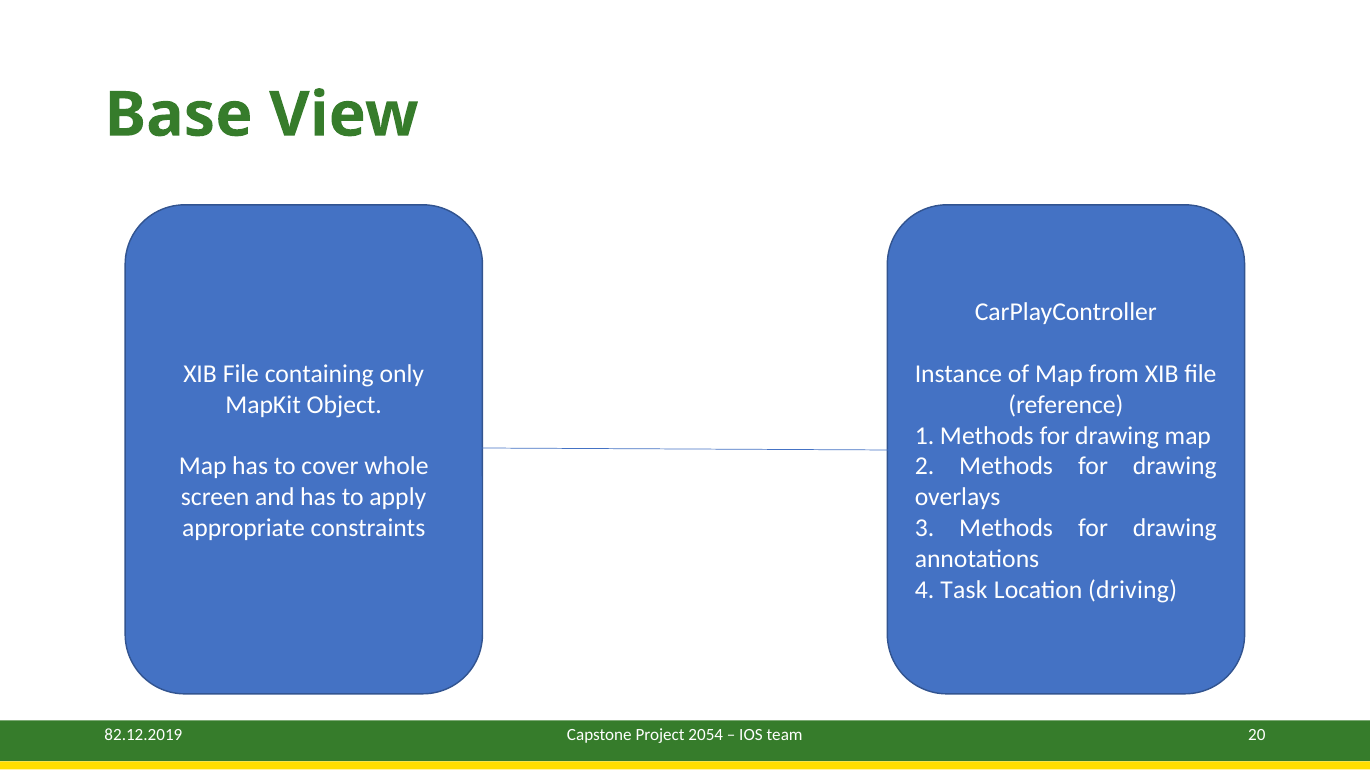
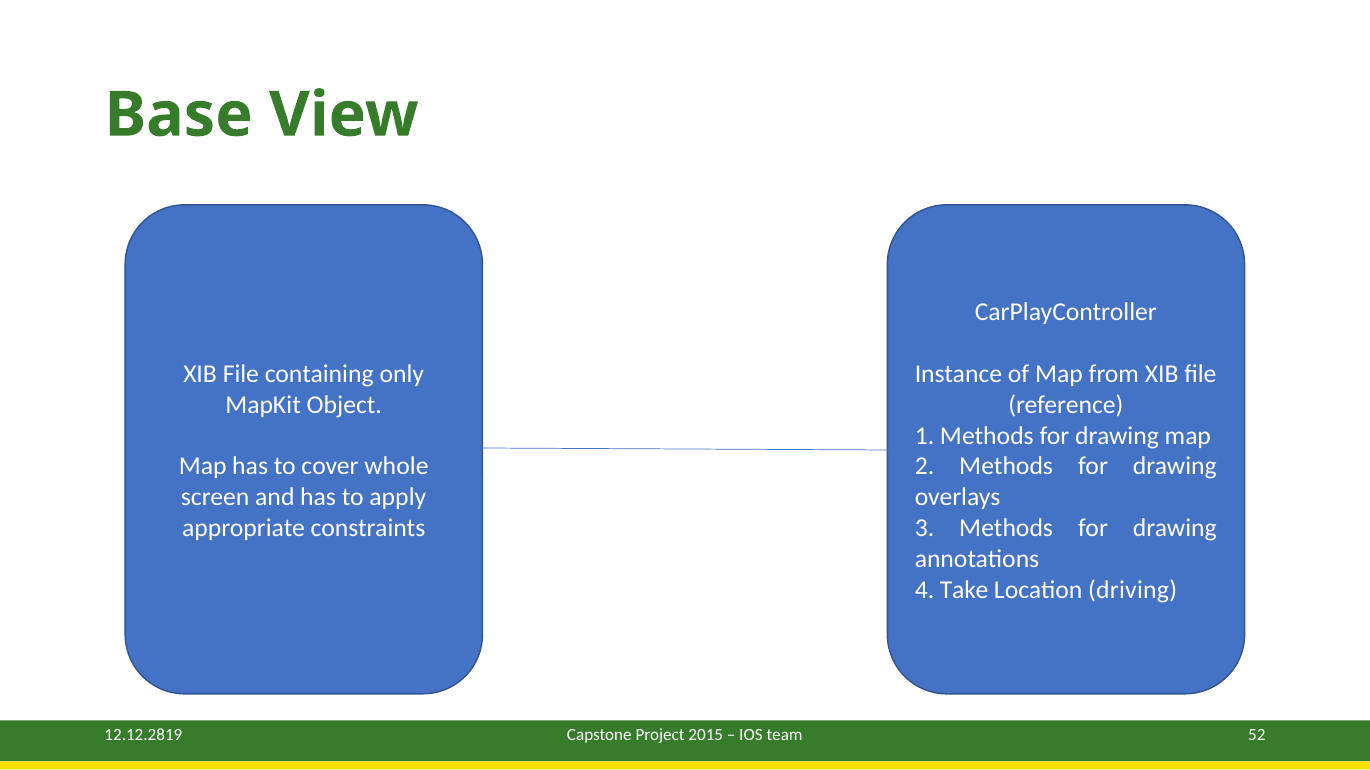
Task: Task -> Take
82.12.2019: 82.12.2019 -> 12.12.2819
2054: 2054 -> 2015
20: 20 -> 52
